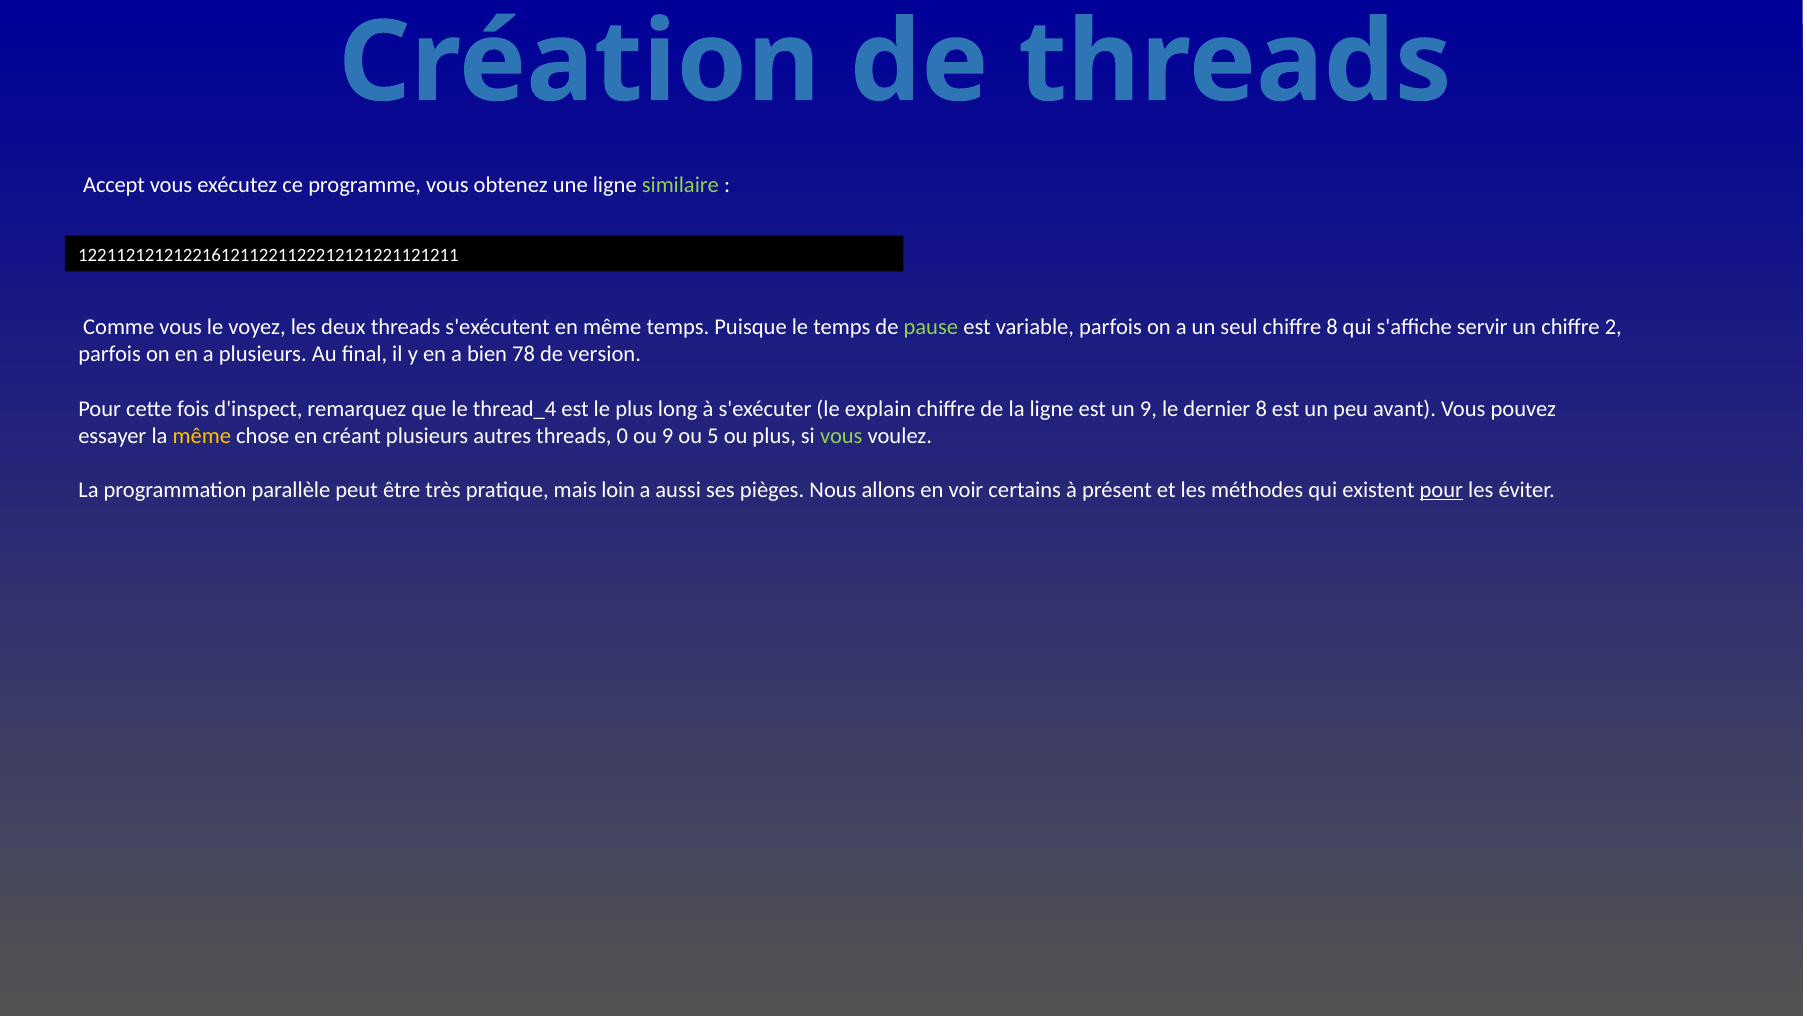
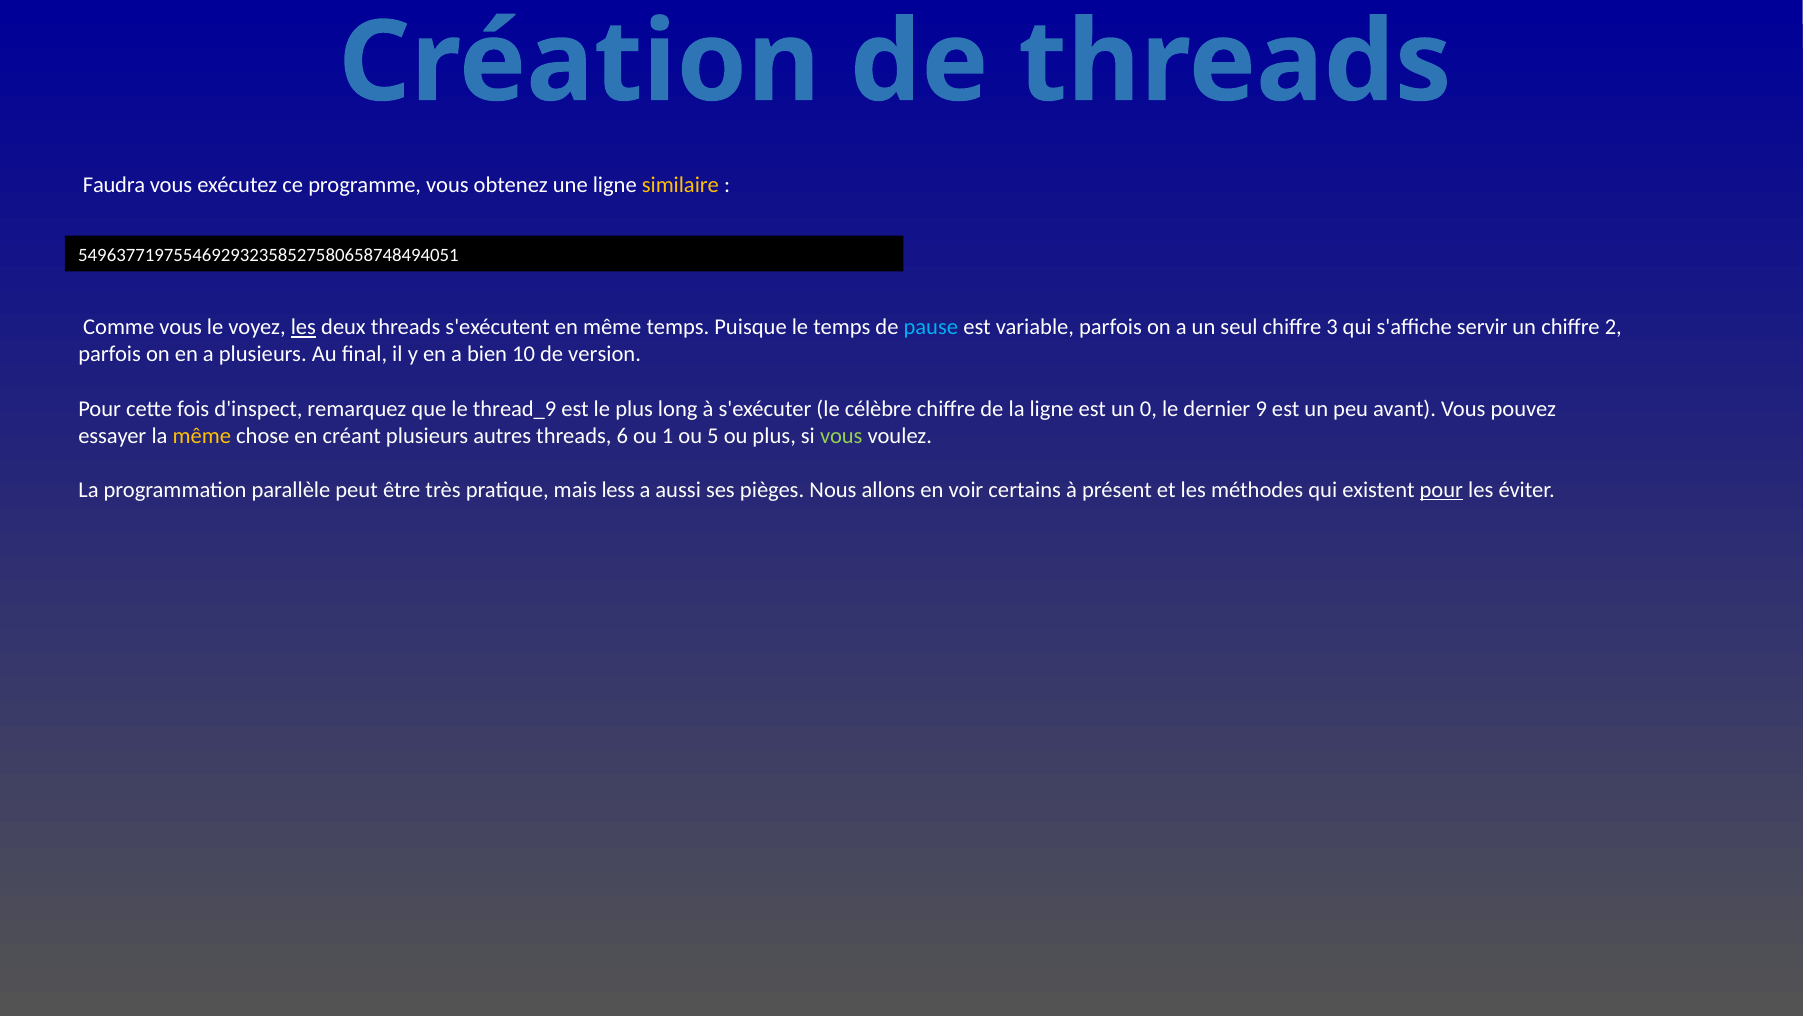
Accept: Accept -> Faudra
similaire colour: light green -> yellow
1221121212122161211221122212121221121211: 1221121212122161211221122212121221121211 -> 5496377197554692932358527580658748494051
les at (303, 327) underline: none -> present
pause colour: light green -> light blue
chiffre 8: 8 -> 3
78: 78 -> 10
thread_4: thread_4 -> thread_9
explain: explain -> célèbre
un 9: 9 -> 0
dernier 8: 8 -> 9
0: 0 -> 6
ou 9: 9 -> 1
loin: loin -> less
